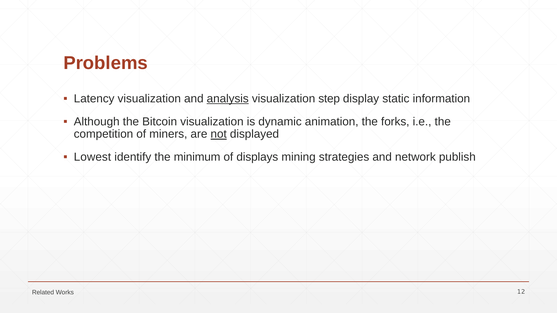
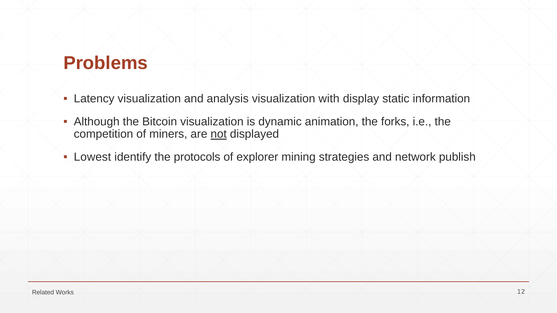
analysis underline: present -> none
step: step -> with
minimum: minimum -> protocols
displays: displays -> explorer
